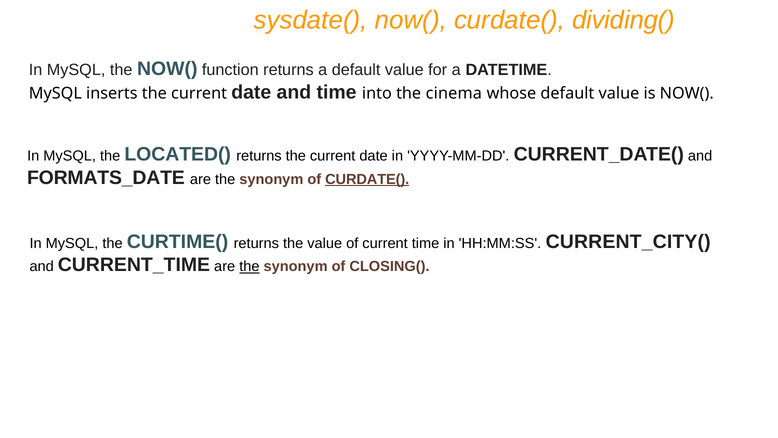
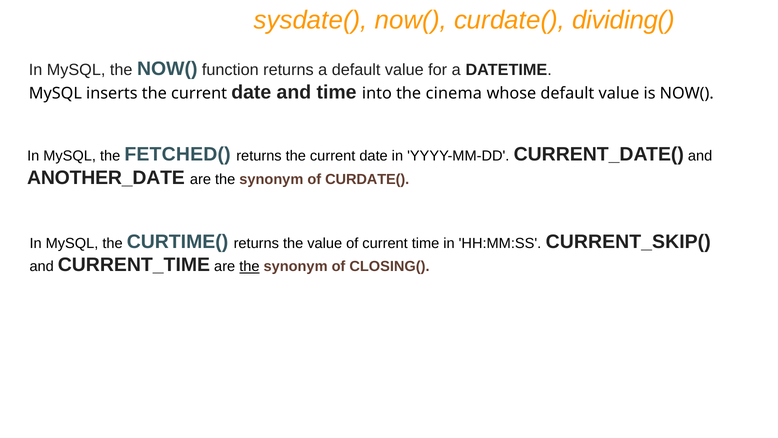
LOCATED(: LOCATED( -> FETCHED(
FORMATS_DATE: FORMATS_DATE -> ANOTHER_DATE
CURDATE( at (367, 179) underline: present -> none
CURRENT_CITY(: CURRENT_CITY( -> CURRENT_SKIP(
